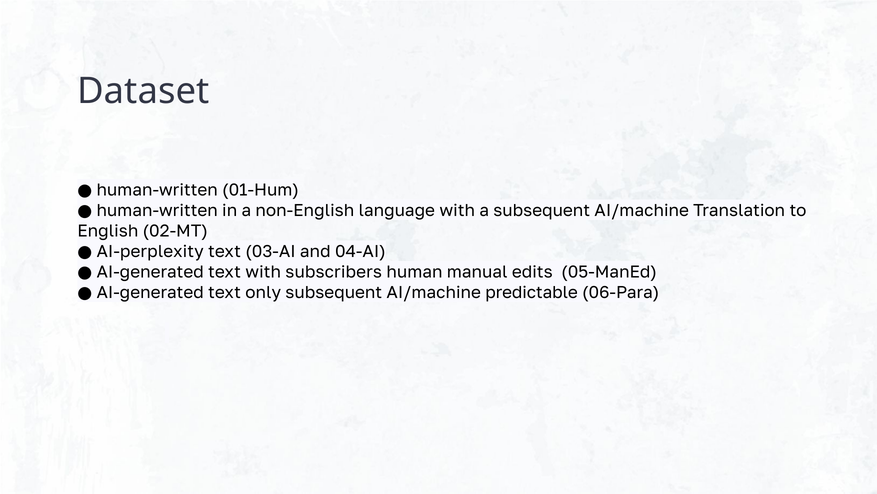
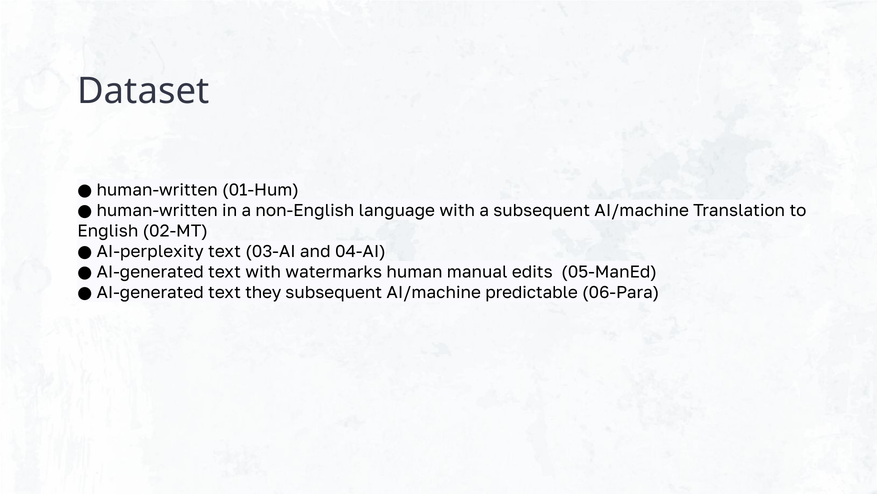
subscribers: subscribers -> watermarks
only: only -> they
